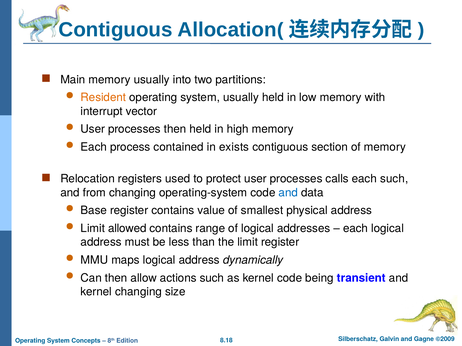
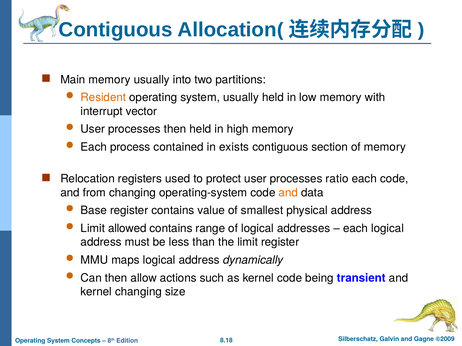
calls: calls -> ratio
each such: such -> code
and at (288, 193) colour: blue -> orange
